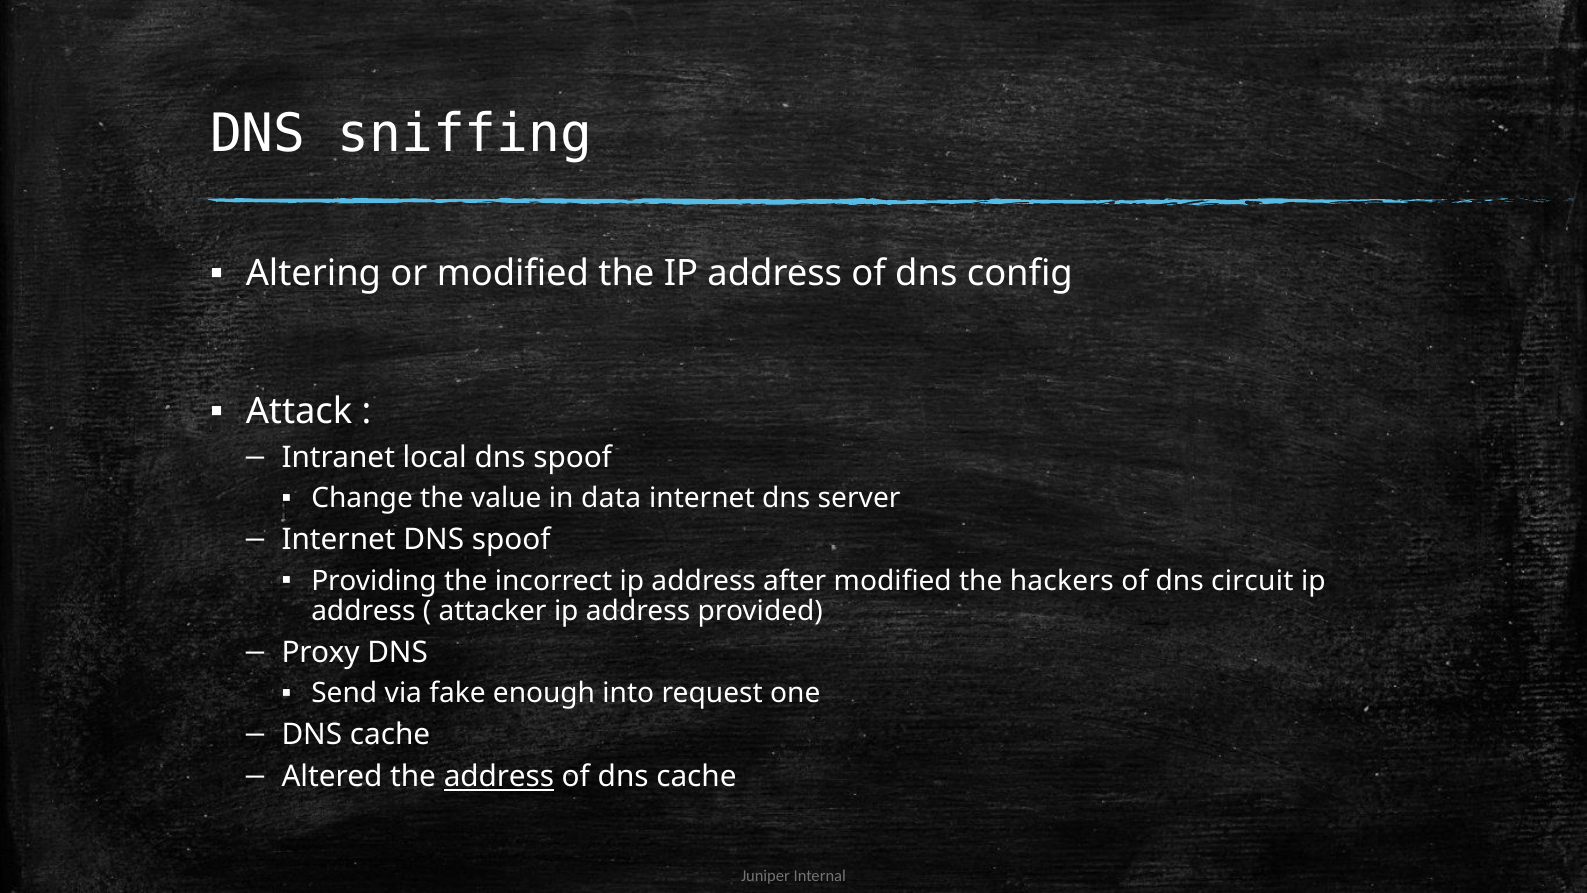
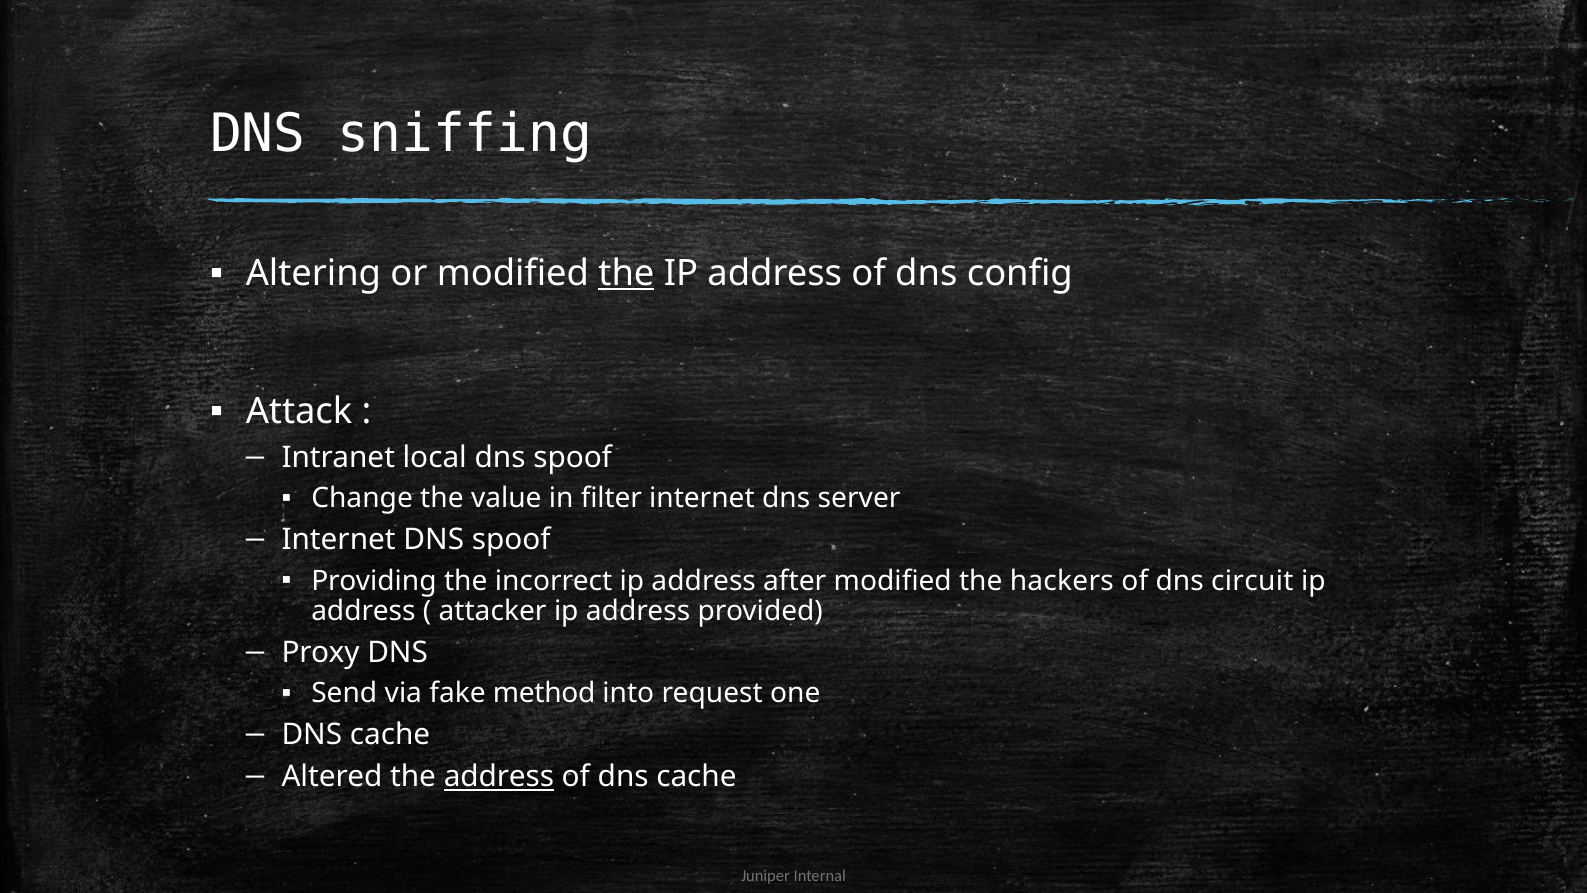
the at (626, 273) underline: none -> present
data: data -> filter
enough: enough -> method
